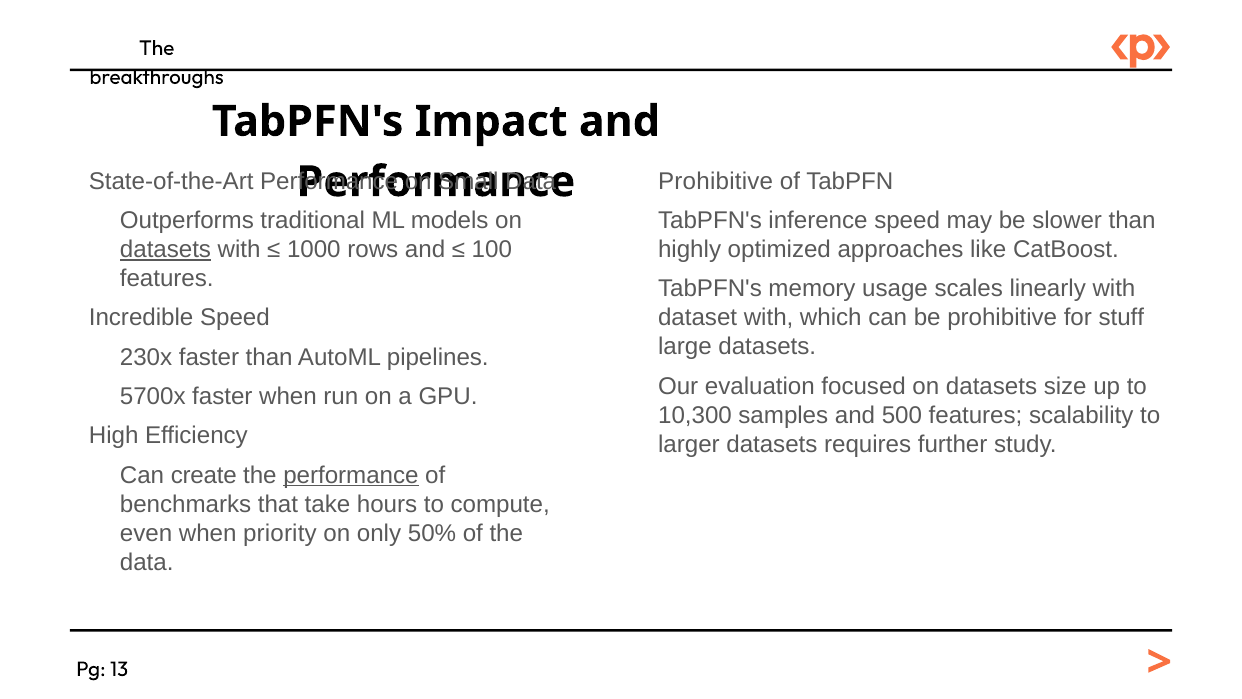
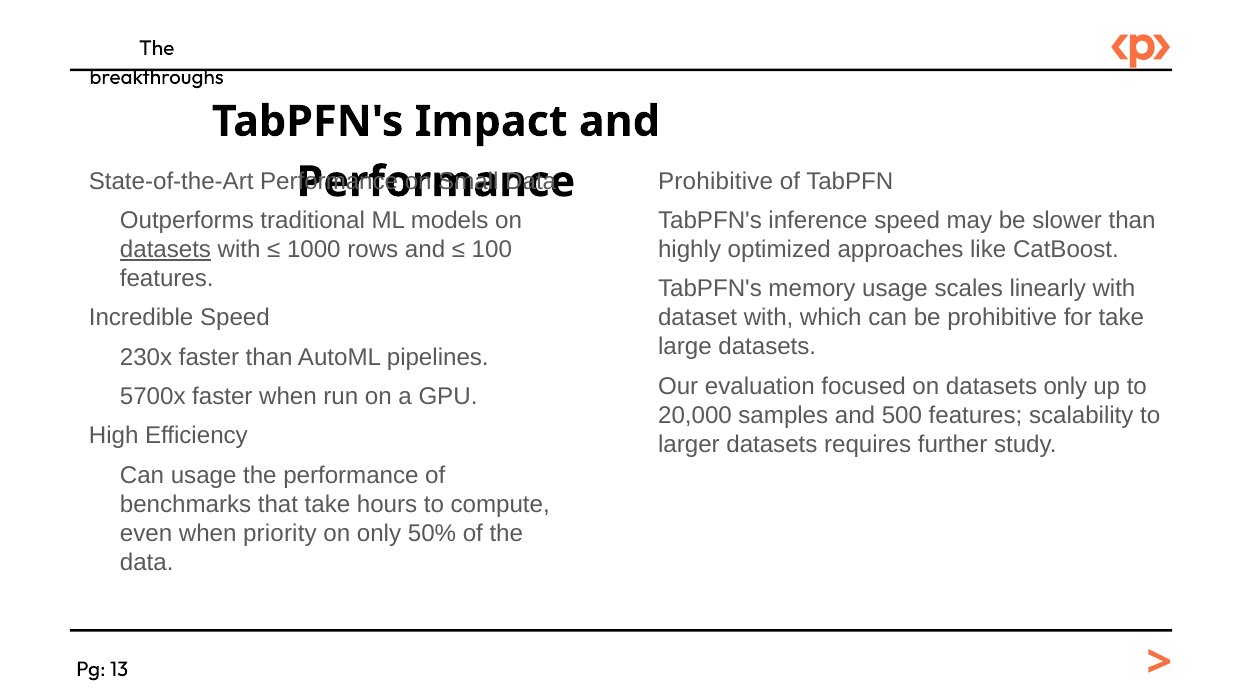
for stuff: stuff -> take
datasets size: size -> only
10,300: 10,300 -> 20,000
Can create: create -> usage
performance at (351, 475) underline: present -> none
